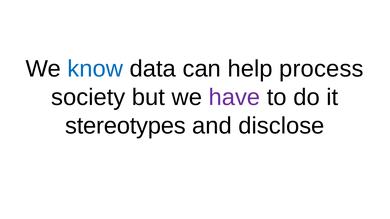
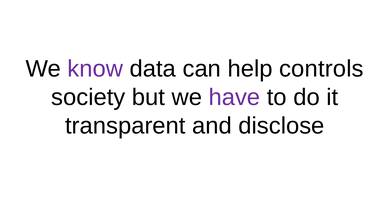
know colour: blue -> purple
process: process -> controls
stereotypes: stereotypes -> transparent
